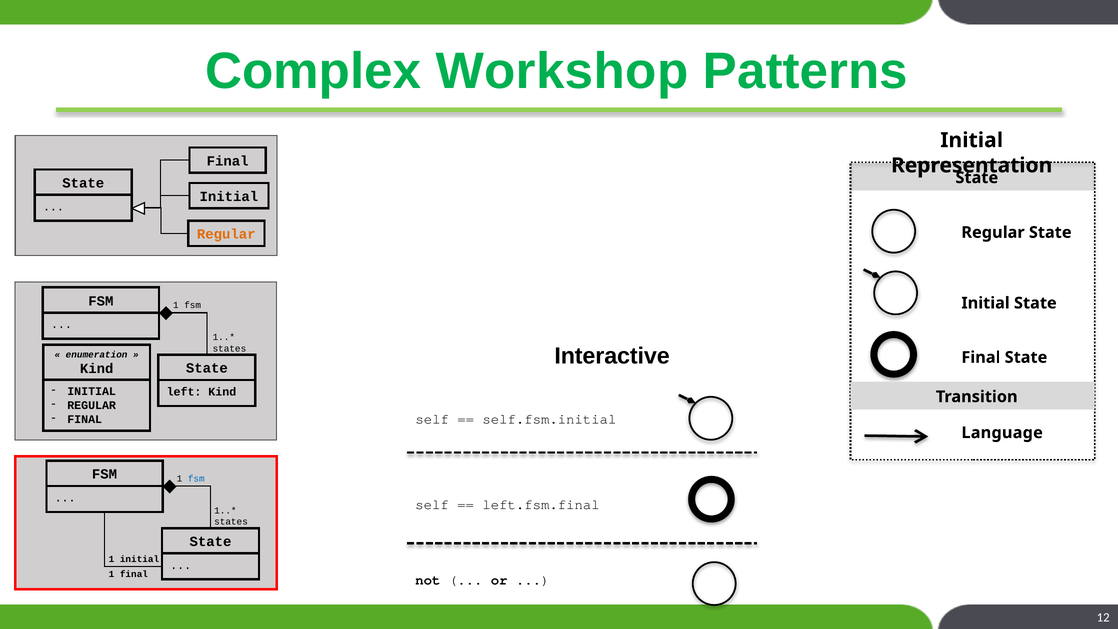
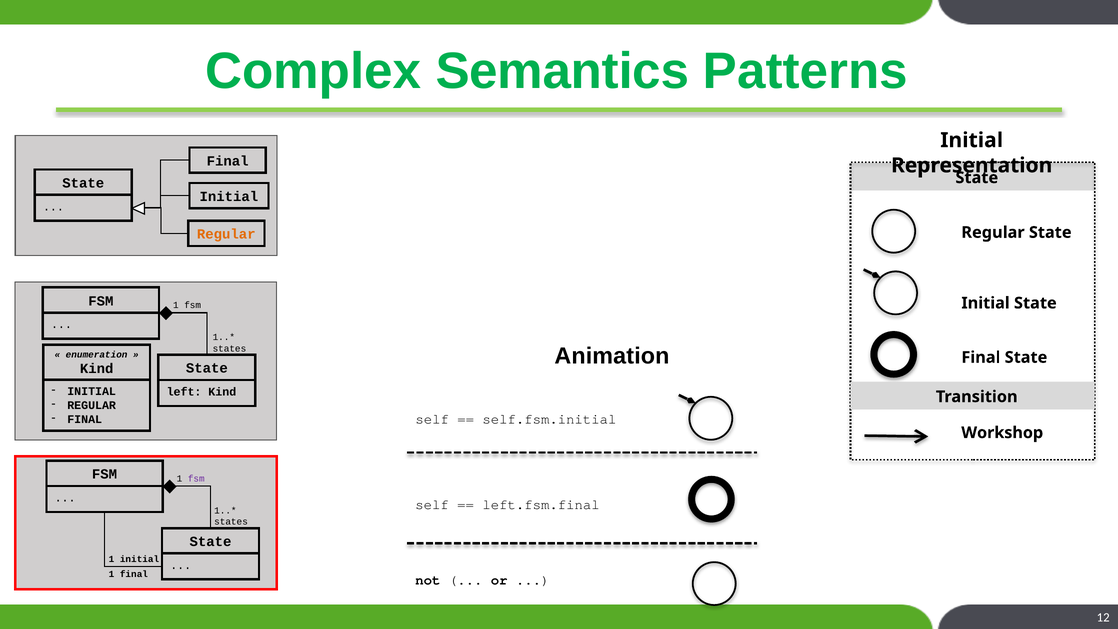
Workshop: Workshop -> Semantics
Interactive: Interactive -> Animation
Language: Language -> Workshop
fsm at (196, 479) colour: blue -> purple
